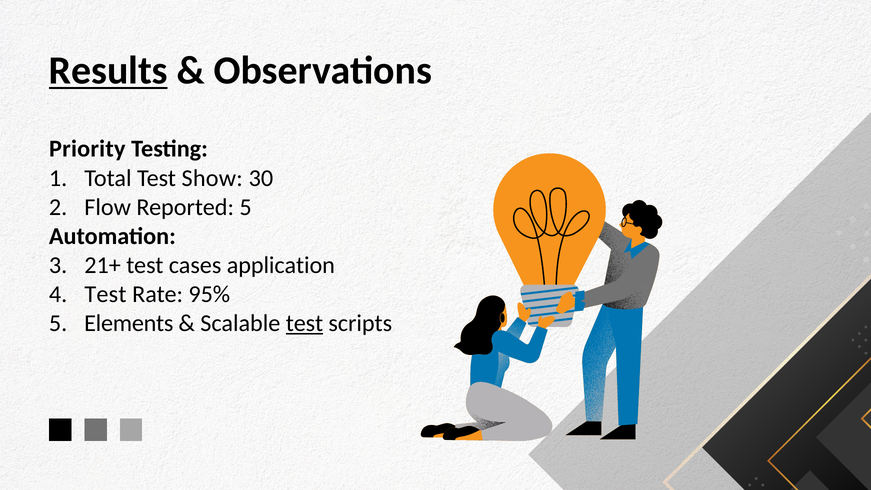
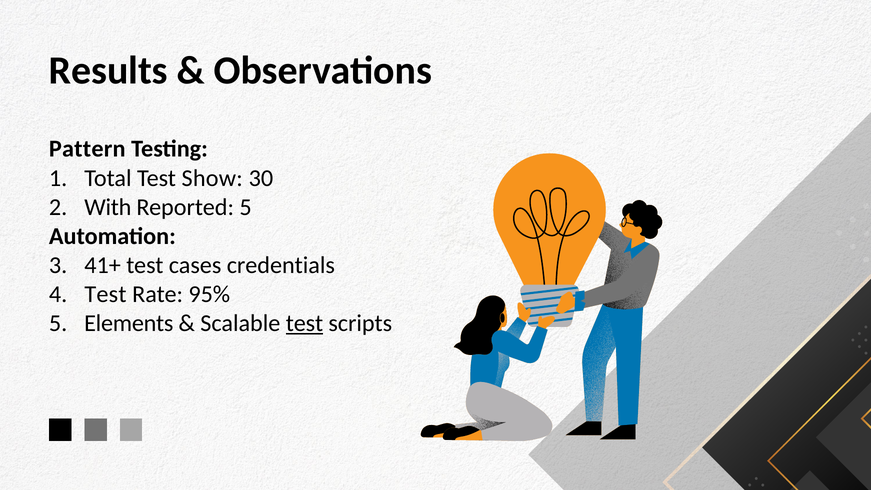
Results underline: present -> none
Priority: Priority -> Pattern
Flow: Flow -> With
21+: 21+ -> 41+
application: application -> credentials
